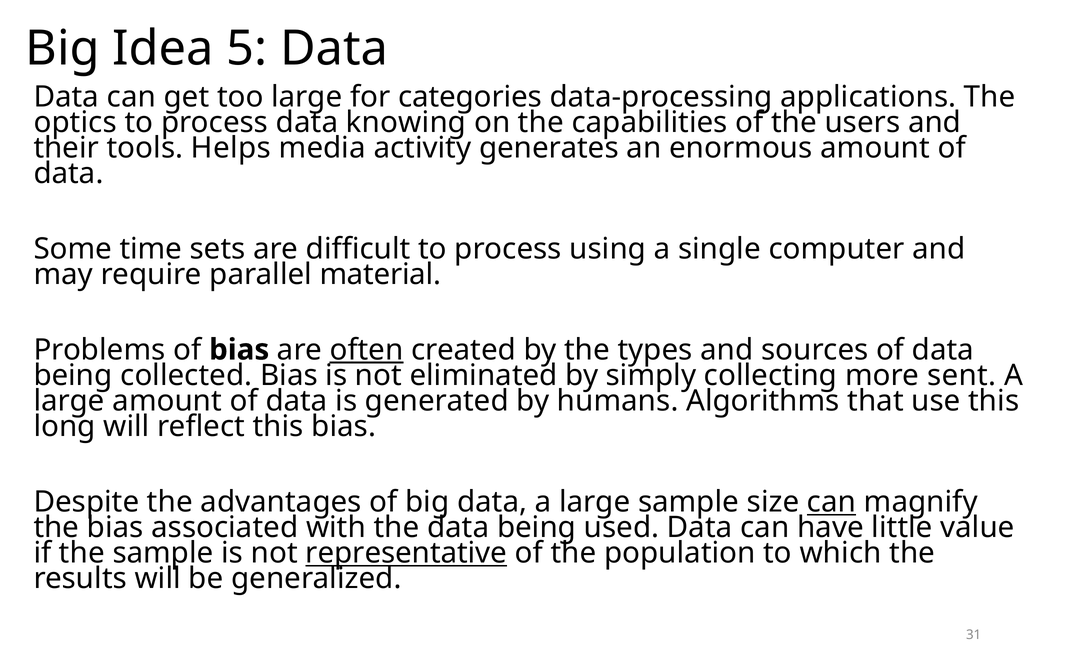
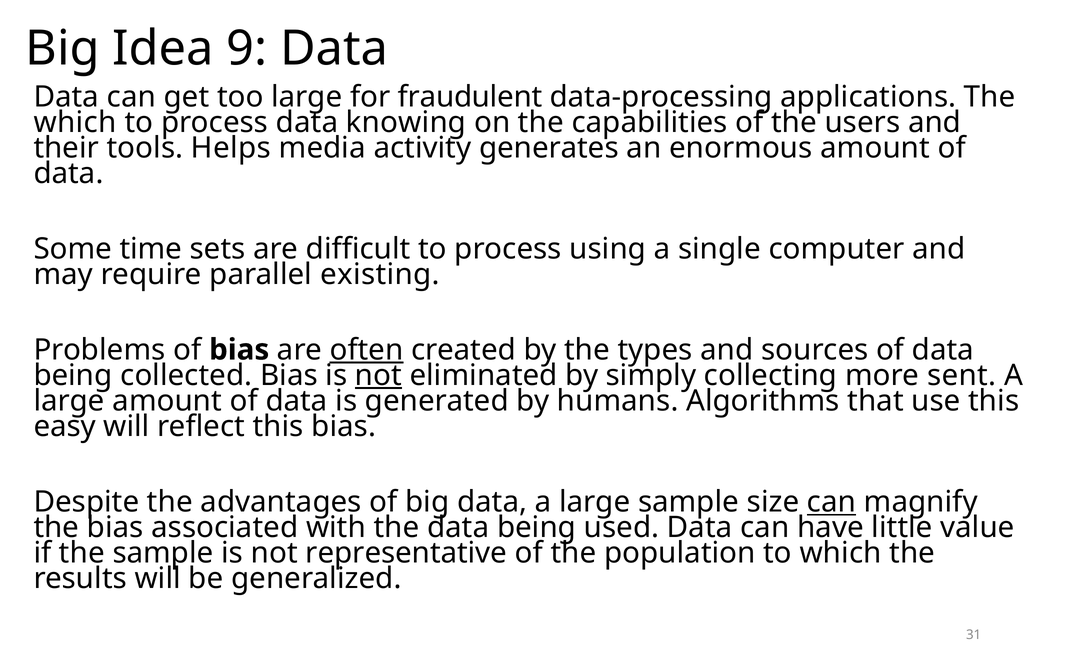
5: 5 -> 9
categories: categories -> fraudulent
optics at (75, 122): optics -> which
material: material -> existing
not at (378, 375) underline: none -> present
long: long -> easy
representative underline: present -> none
